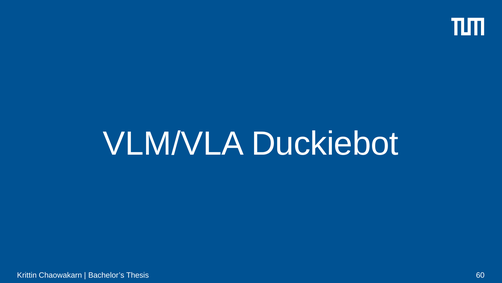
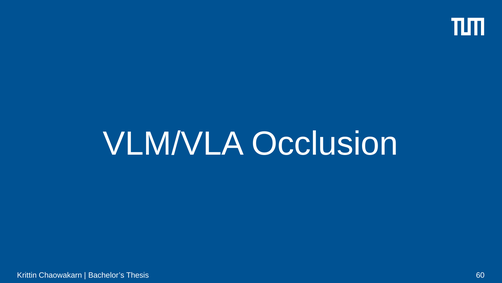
Duckiebot: Duckiebot -> Occlusion
